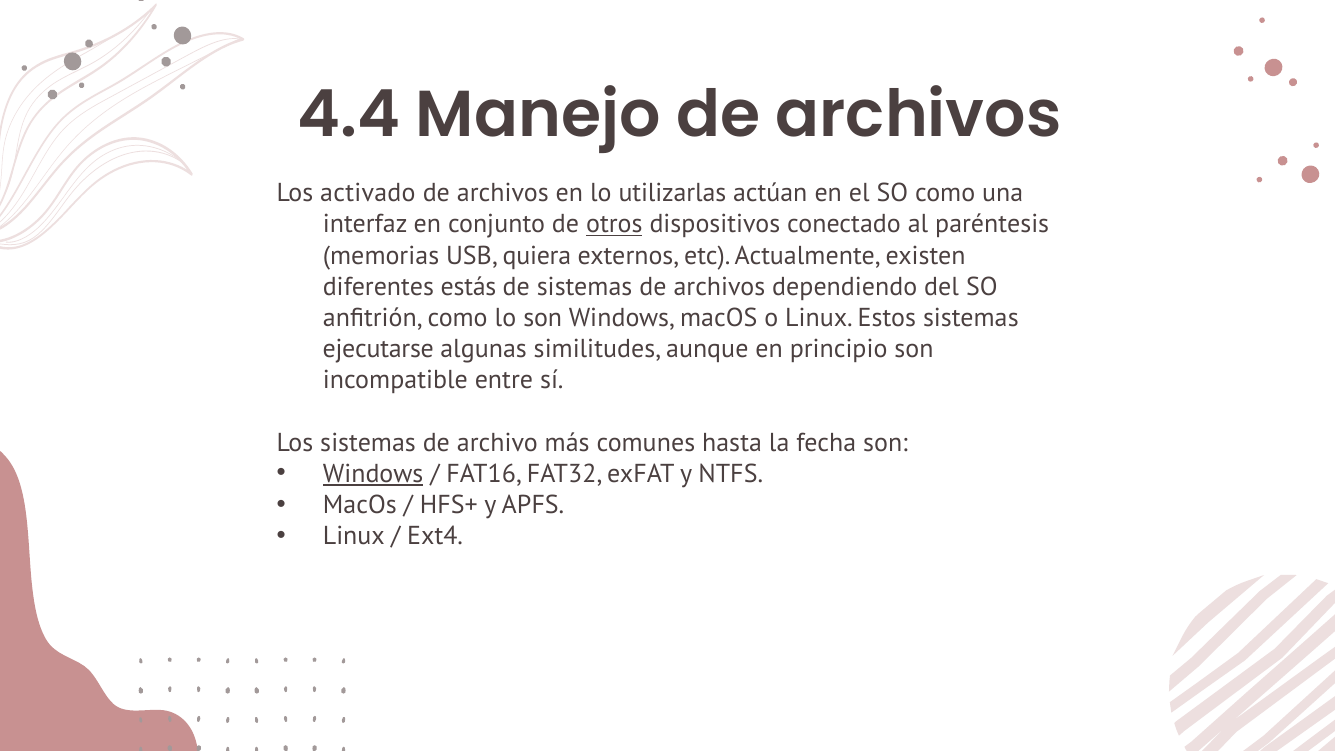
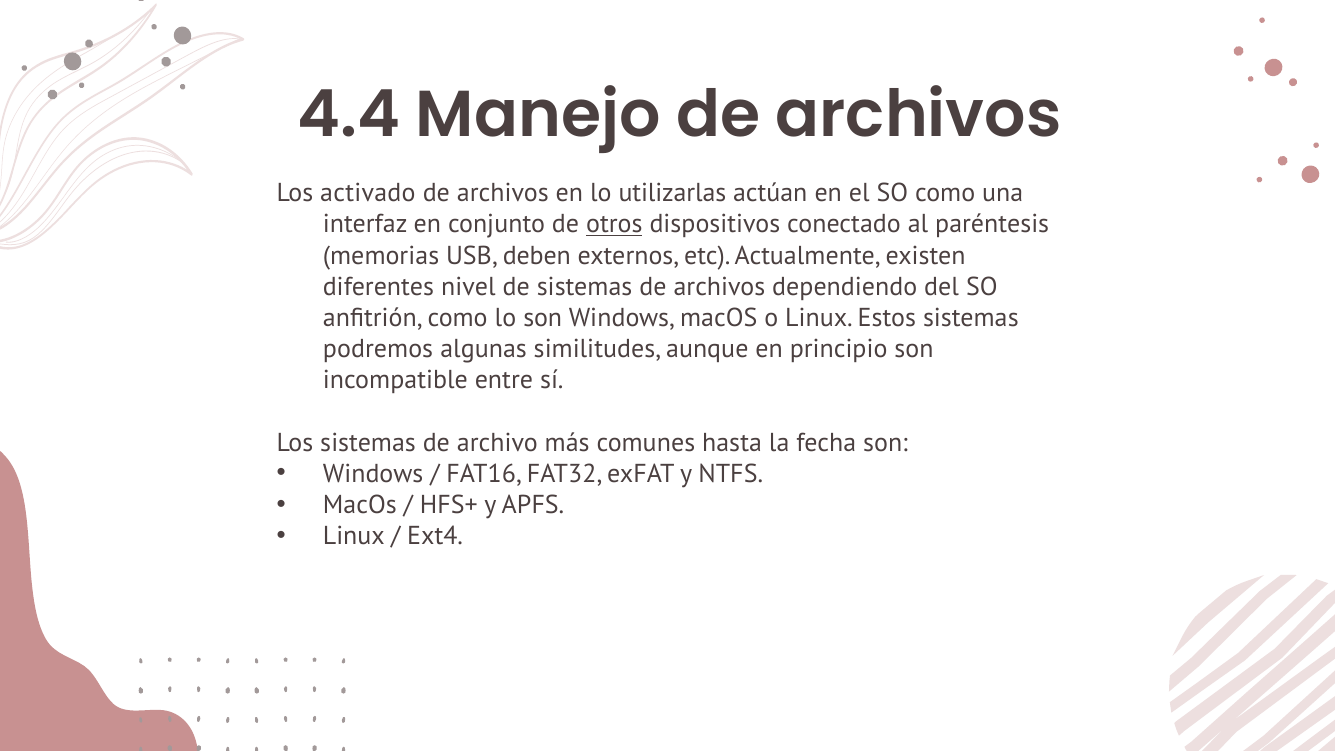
quiera: quiera -> deben
estás: estás -> nivel
ejecutarse: ejecutarse -> podremos
Windows at (373, 474) underline: present -> none
